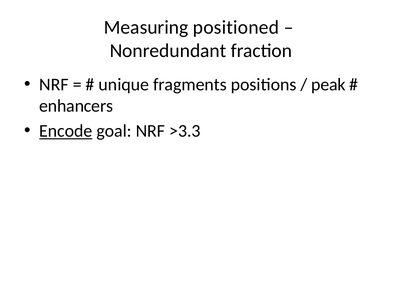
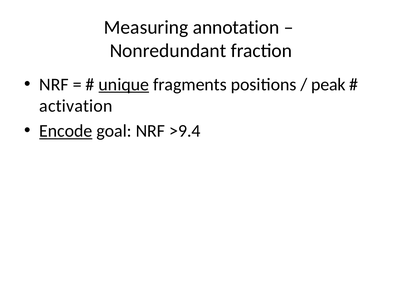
positioned: positioned -> annotation
unique underline: none -> present
enhancers: enhancers -> activation
>3.3: >3.3 -> >9.4
